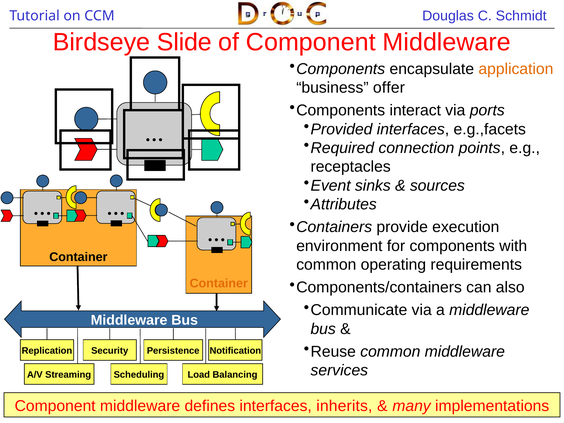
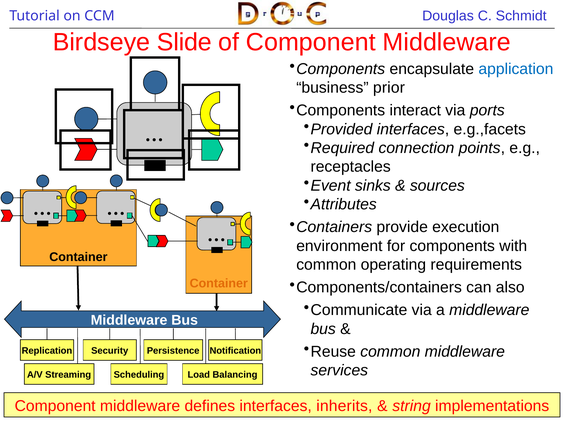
application colour: orange -> blue
offer: offer -> prior
many: many -> string
